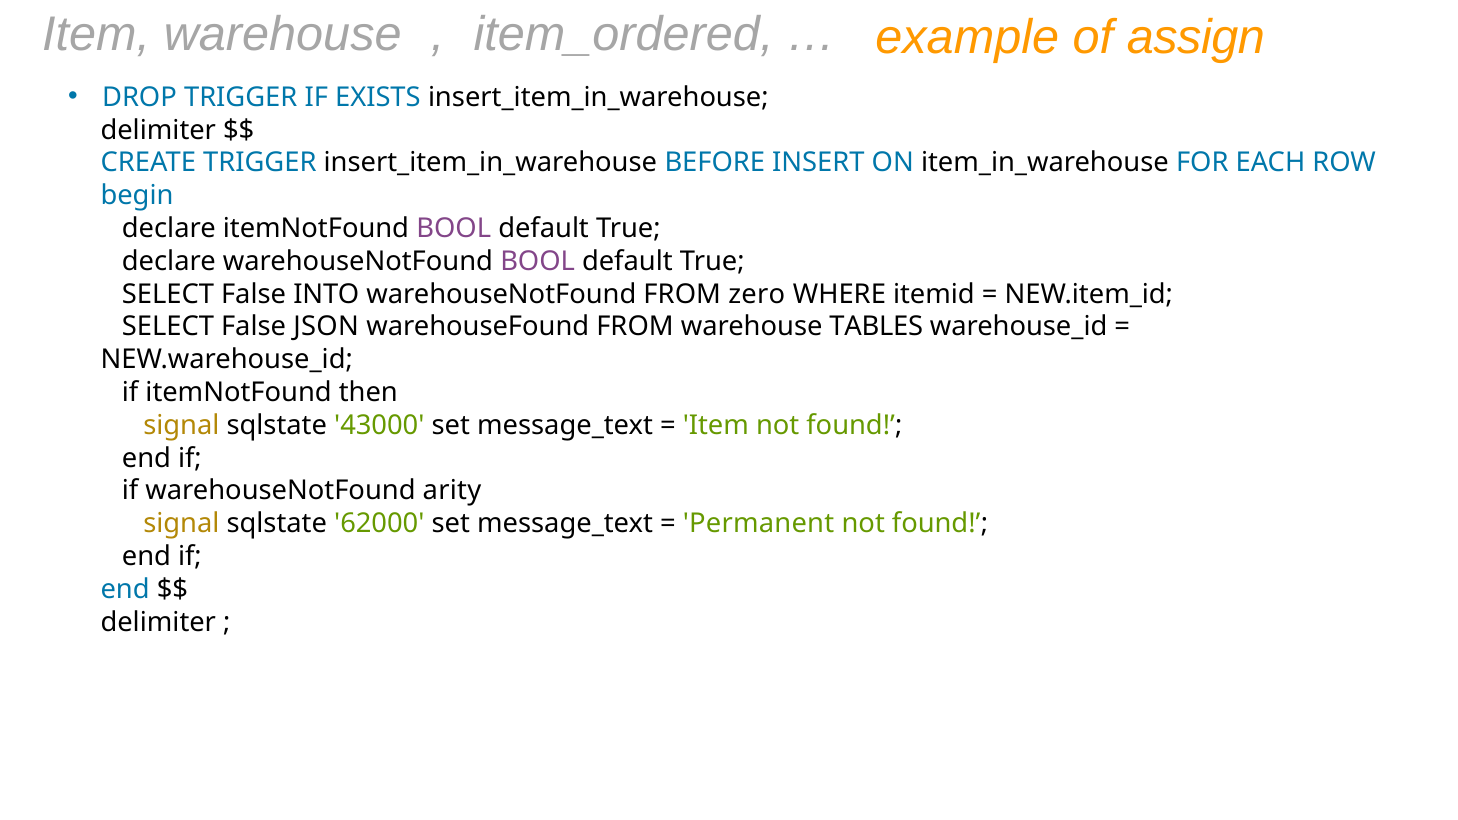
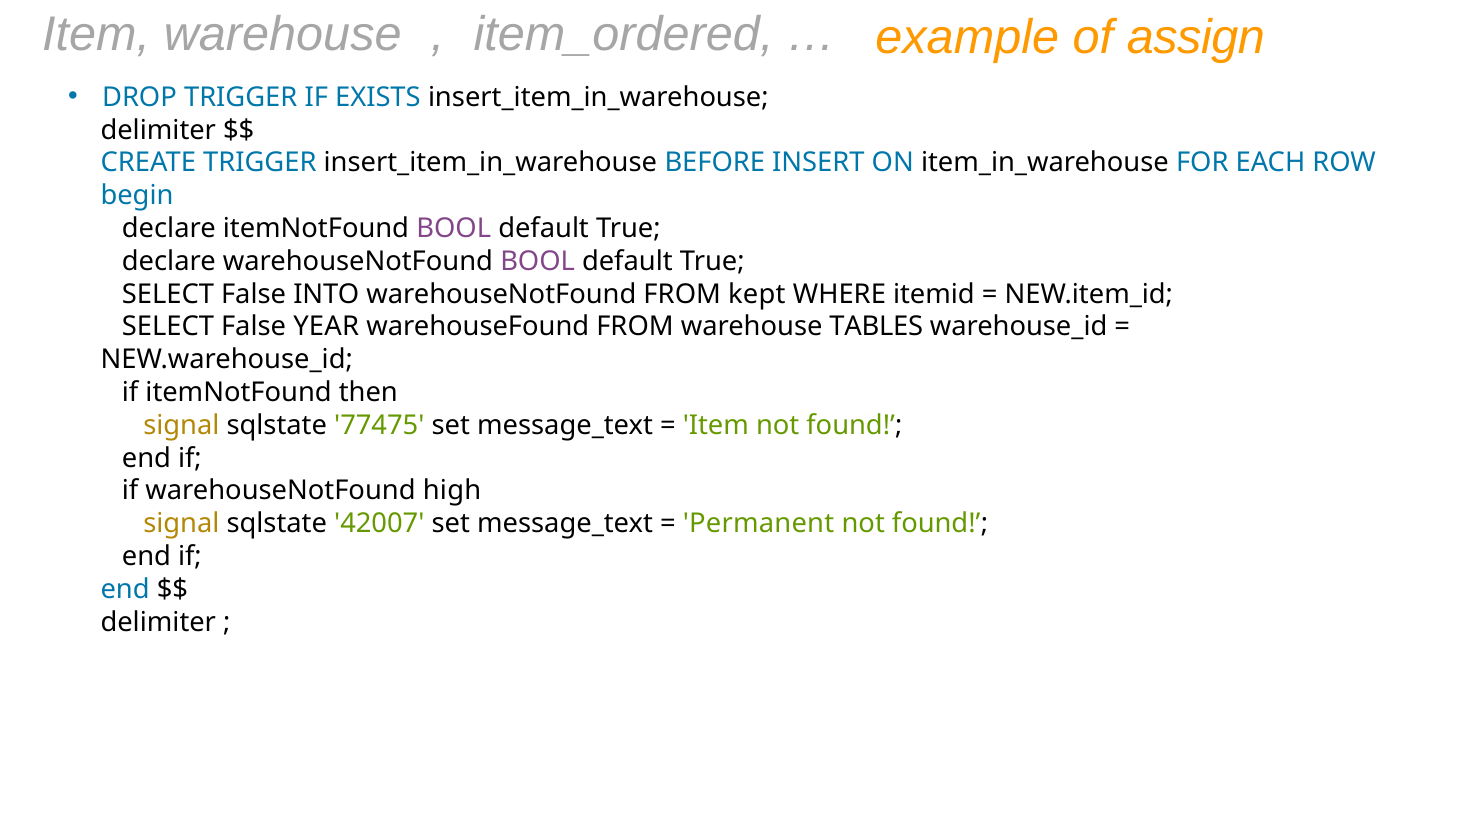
zero: zero -> kept
JSON: JSON -> YEAR
43000: 43000 -> 77475
arity: arity -> high
62000: 62000 -> 42007
